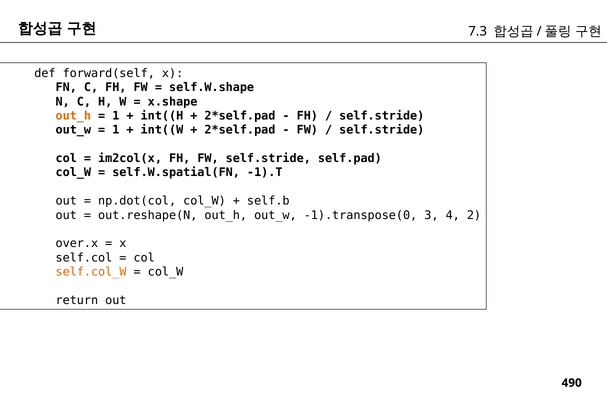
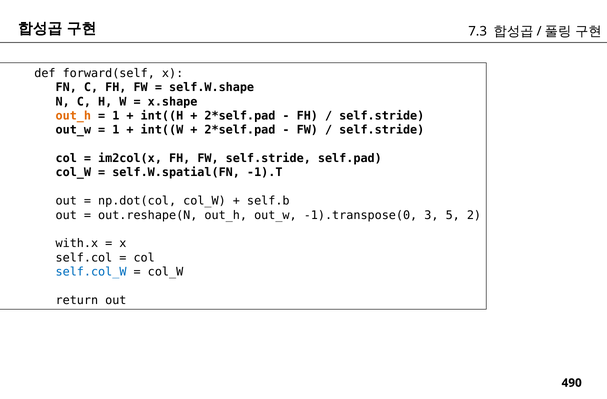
4: 4 -> 5
over.x: over.x -> with.x
self.col_W colour: orange -> blue
